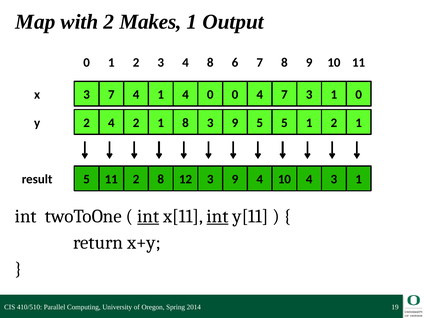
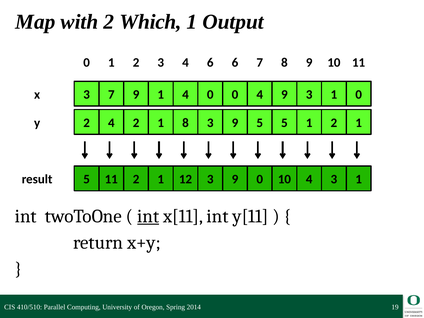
Makes: Makes -> Which
4 8: 8 -> 6
7 4: 4 -> 9
4 7: 7 -> 9
11 2 8: 8 -> 1
9 4: 4 -> 0
int at (218, 216) underline: present -> none
